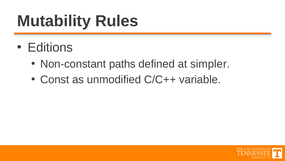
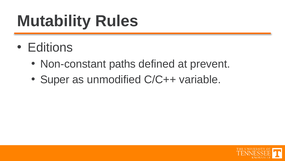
simpler: simpler -> prevent
Const: Const -> Super
